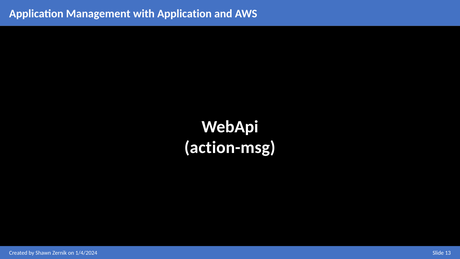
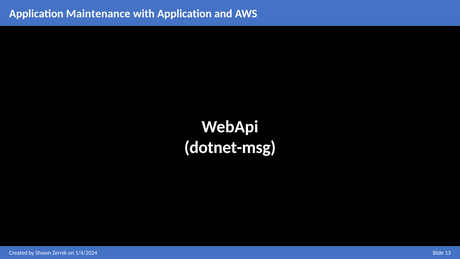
Management: Management -> Maintenance
action-msg: action-msg -> dotnet-msg
